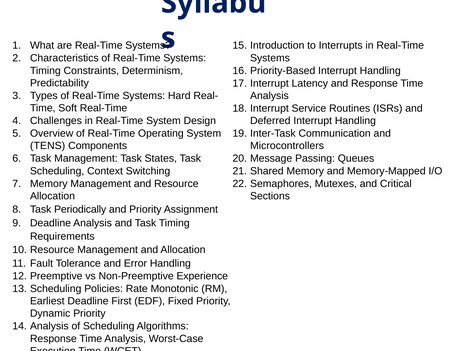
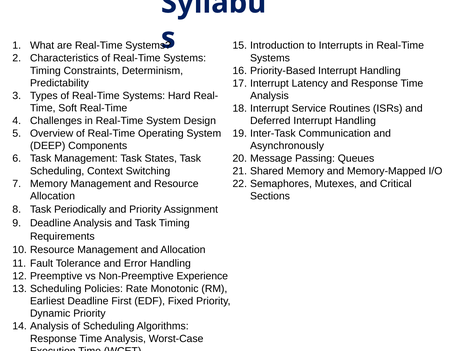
TENS: TENS -> DEEP
Microcontrollers: Microcontrollers -> Asynchronously
